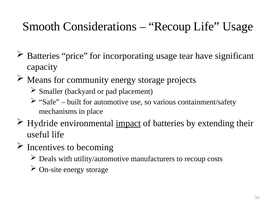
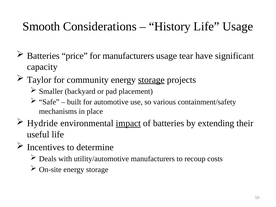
Recoup at (170, 26): Recoup -> History
for incorporating: incorporating -> manufacturers
Means: Means -> Taylor
storage at (151, 80) underline: none -> present
becoming: becoming -> determine
